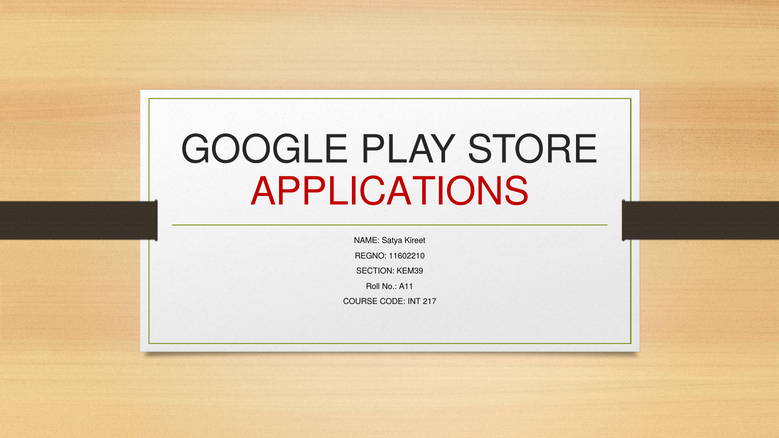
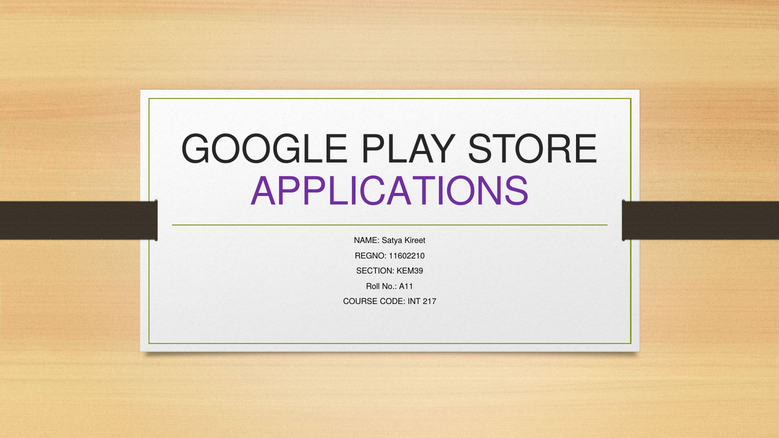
APPLICATIONS colour: red -> purple
